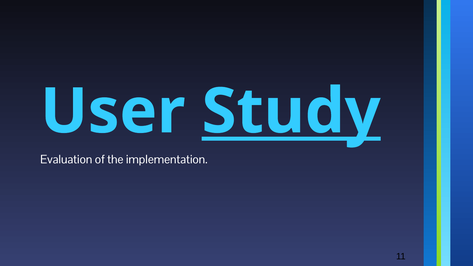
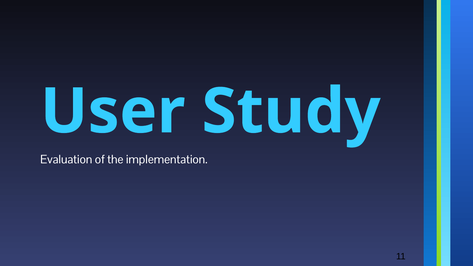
Study underline: present -> none
